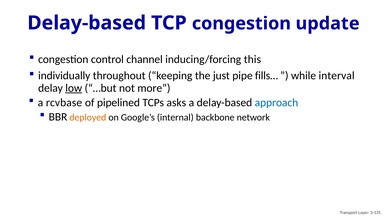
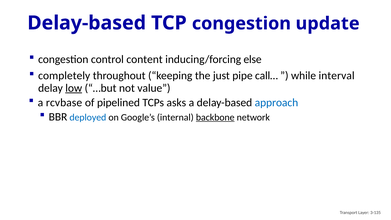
channel: channel -> content
this: this -> else
individually: individually -> completely
fills…: fills… -> call…
more: more -> value
deployed colour: orange -> blue
backbone underline: none -> present
